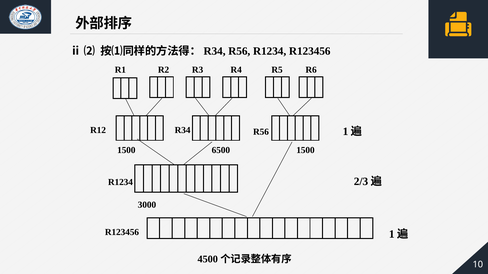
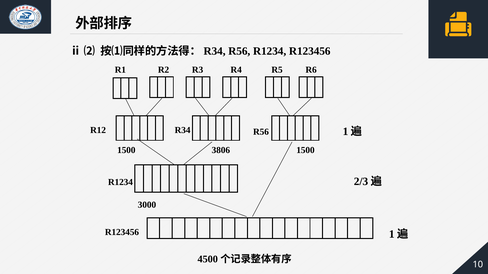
6500: 6500 -> 3806
